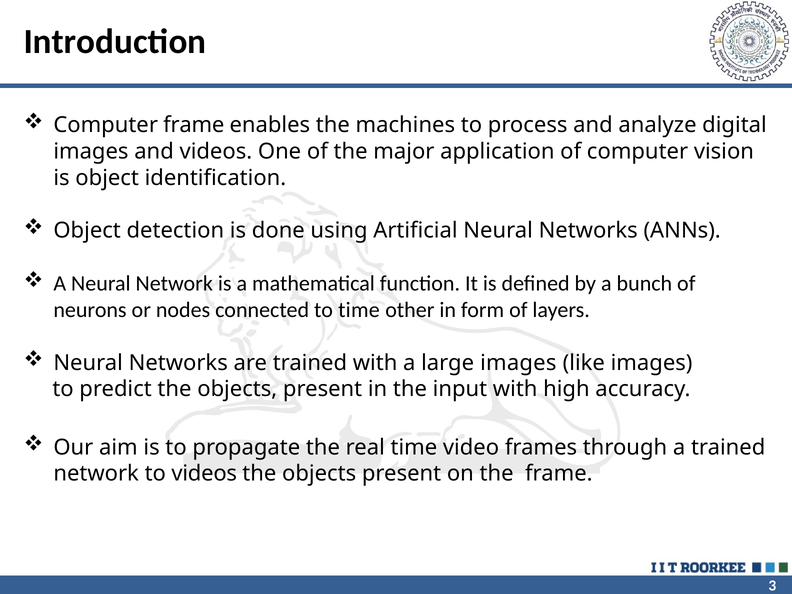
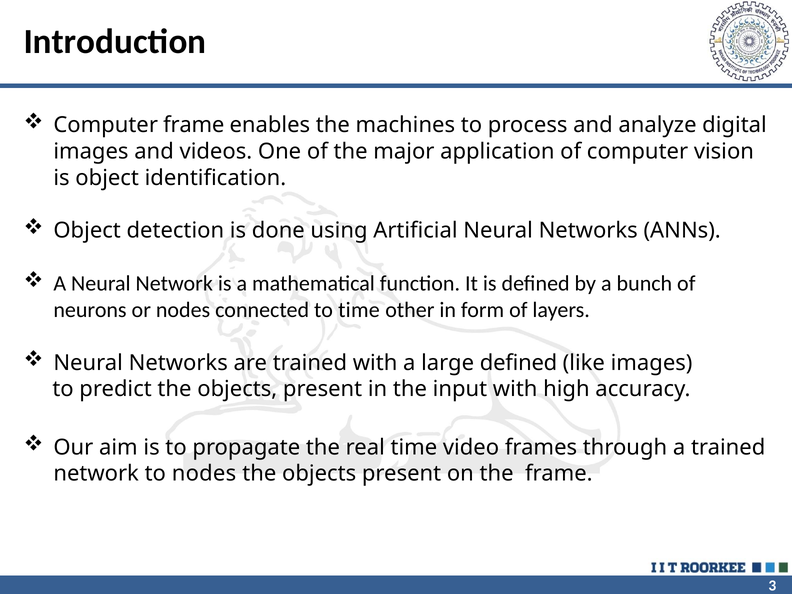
large images: images -> defined
to videos: videos -> nodes
